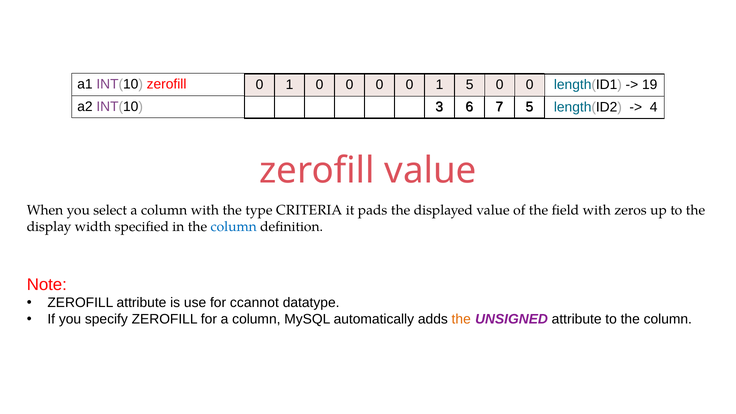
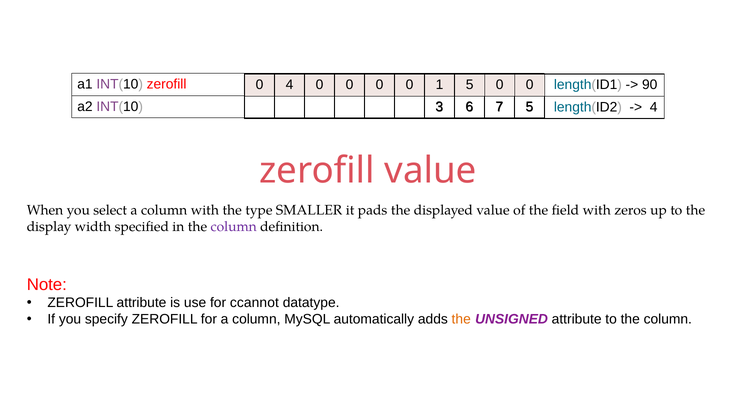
1 at (290, 85): 1 -> 4
19: 19 -> 90
CRITERIA: CRITERIA -> SMALLER
column at (234, 227) colour: blue -> purple
